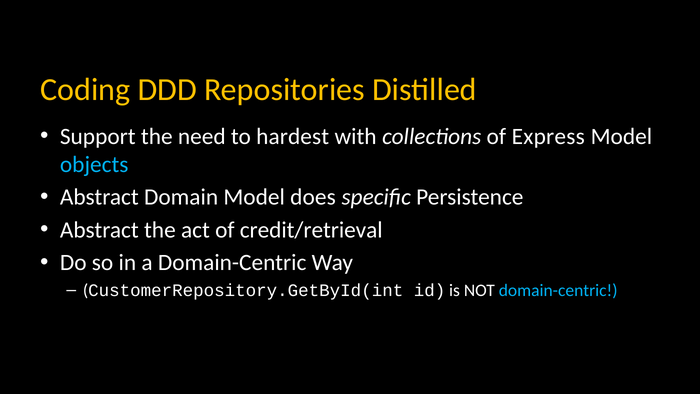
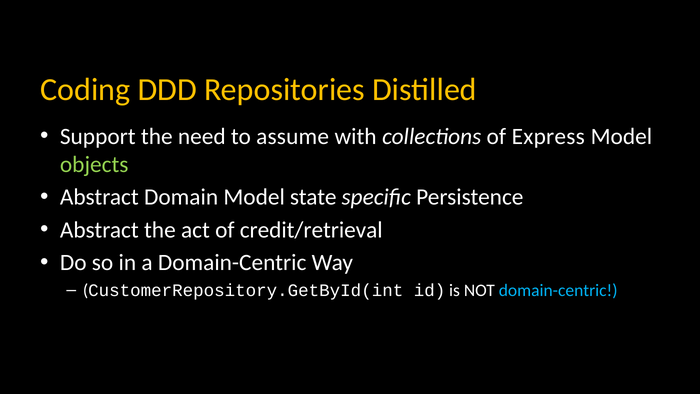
hardest: hardest -> assume
objects colour: light blue -> light green
does: does -> state
